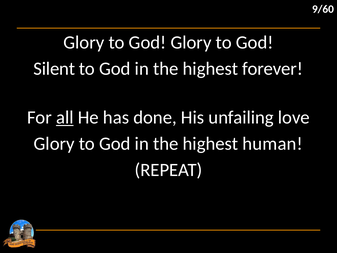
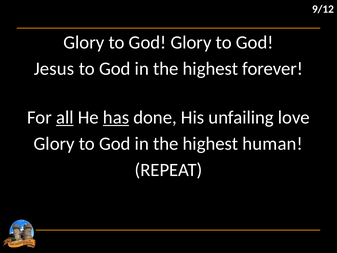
9/60: 9/60 -> 9/12
Silent: Silent -> Jesus
has underline: none -> present
